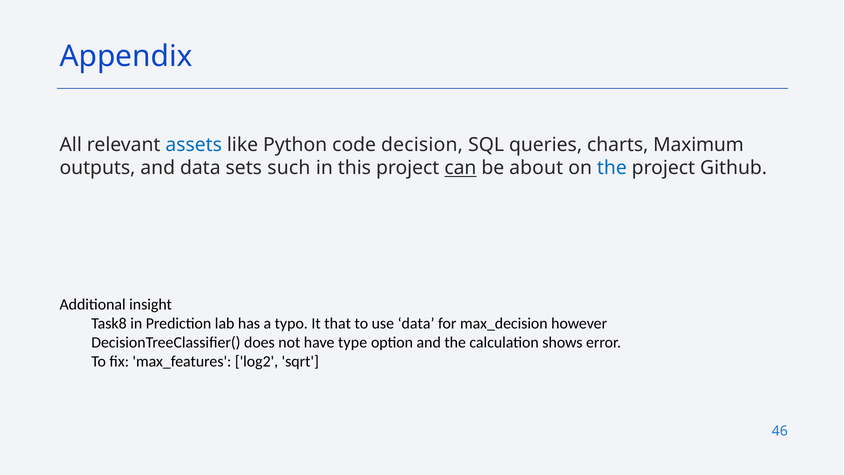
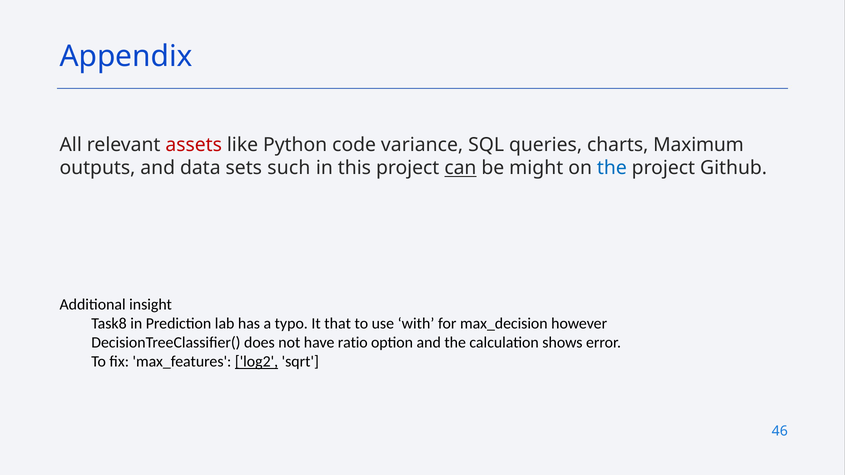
assets colour: blue -> red
decision: decision -> variance
about: about -> might
use data: data -> with
type: type -> ratio
log2 underline: none -> present
